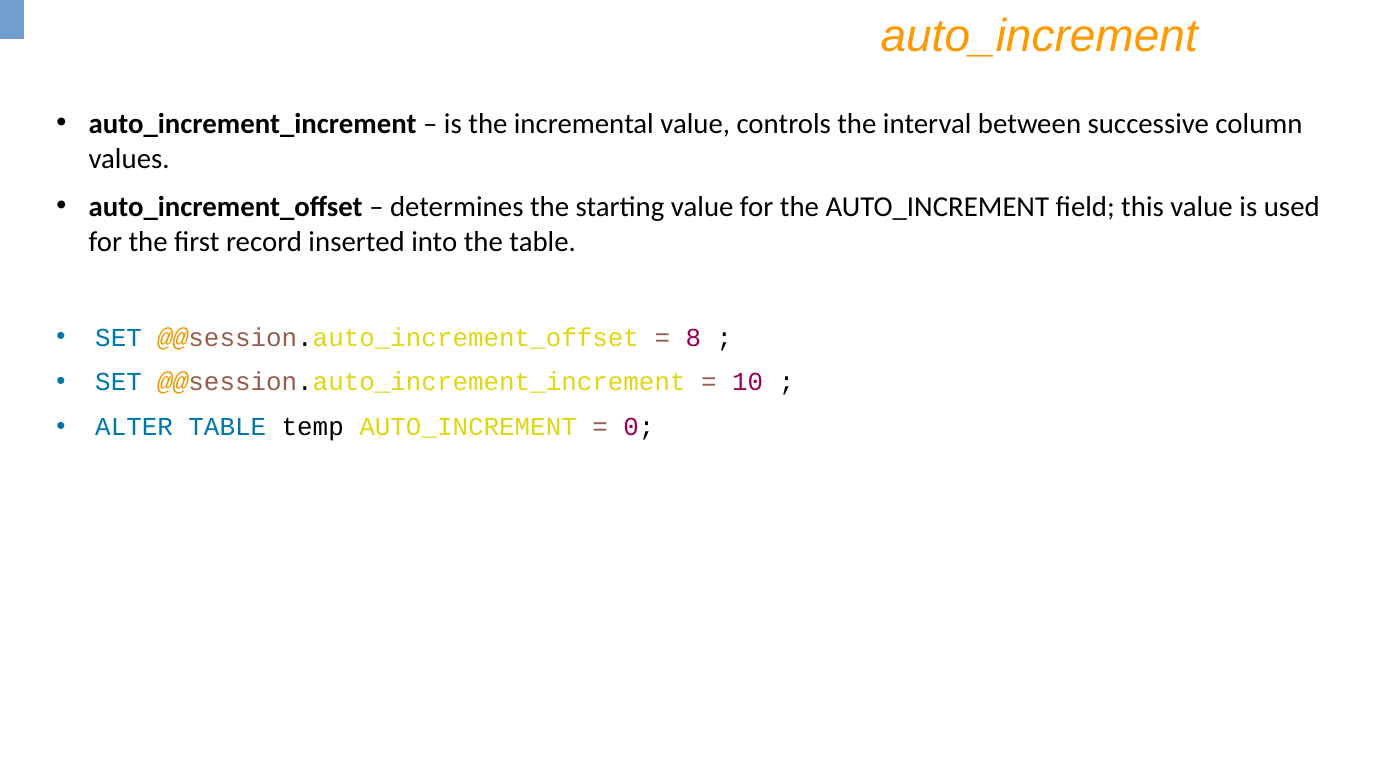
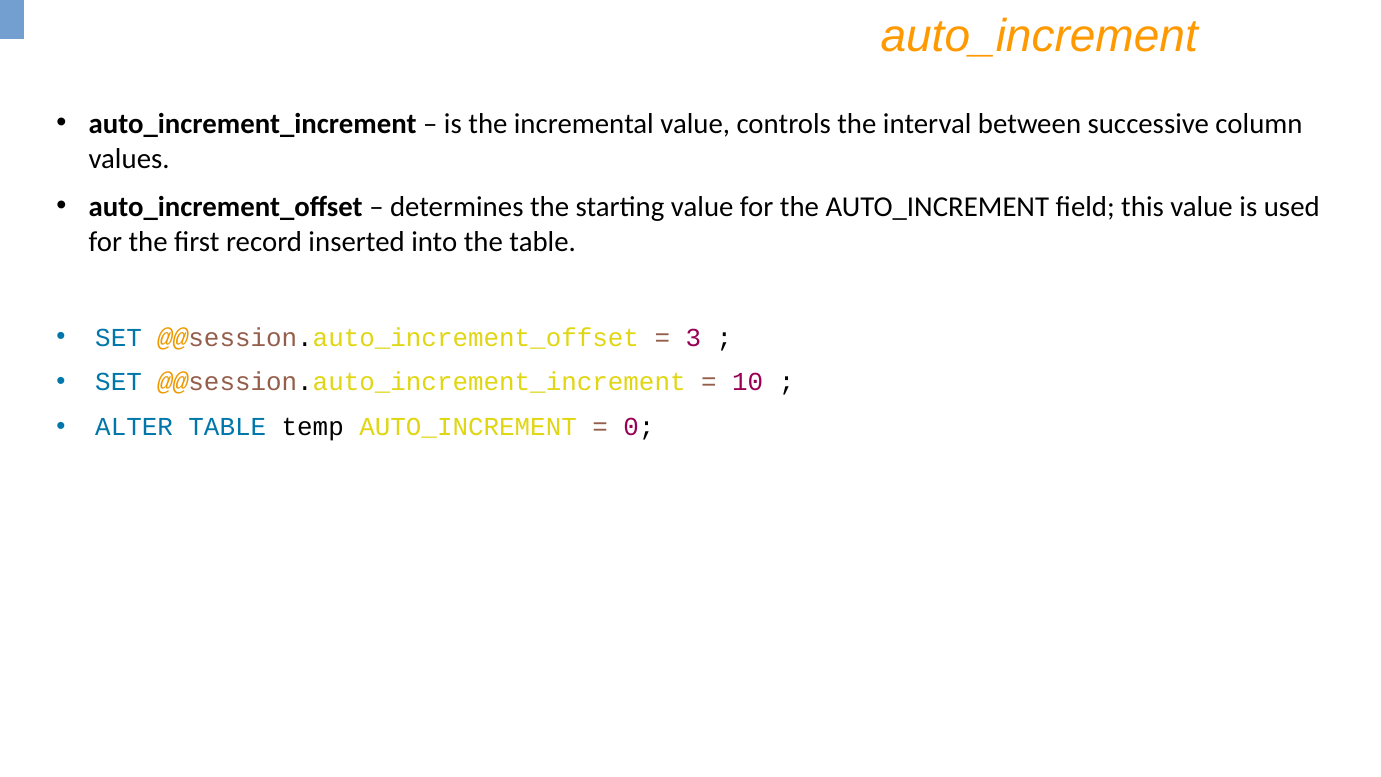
8: 8 -> 3
